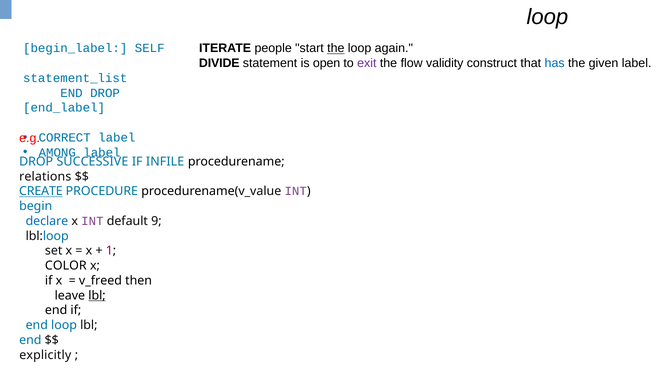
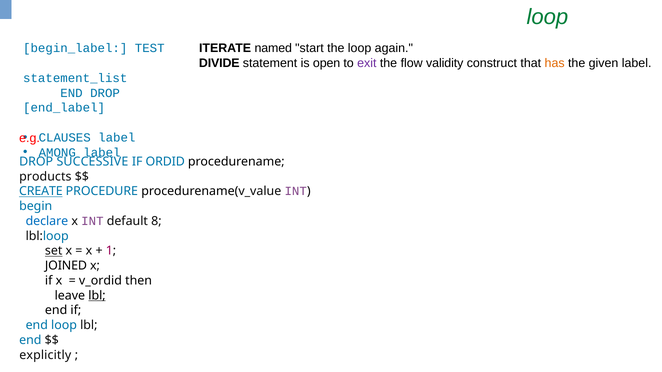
loop at (547, 17) colour: black -> green
people: people -> named
the at (336, 48) underline: present -> none
SELF: SELF -> TEST
has colour: blue -> orange
CORRECT: CORRECT -> CLAUSES
INFILE: INFILE -> ORDID
relations: relations -> products
9: 9 -> 8
set underline: none -> present
COLOR: COLOR -> JOINED
v_freed: v_freed -> v_ordid
